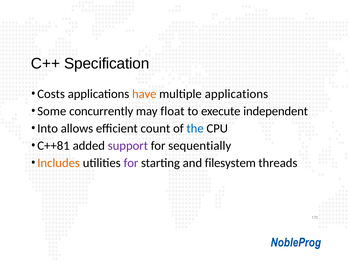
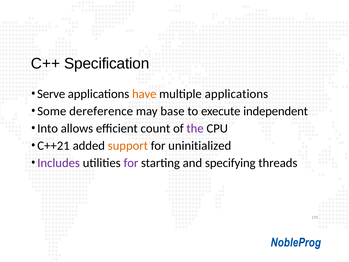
Costs: Costs -> Serve
concurrently: concurrently -> dereference
float: float -> base
the colour: blue -> purple
C++81: C++81 -> C++21
support colour: purple -> orange
sequentially: sequentially -> uninitialized
Includes colour: orange -> purple
filesystem: filesystem -> specifying
